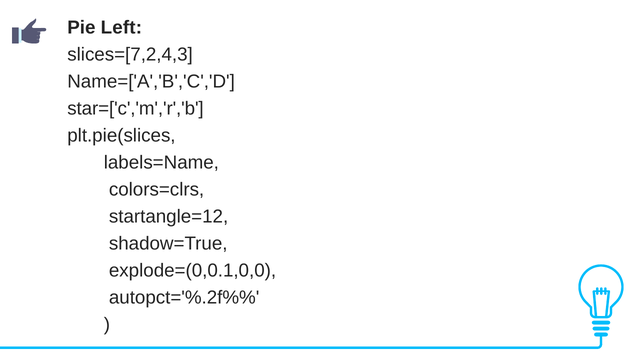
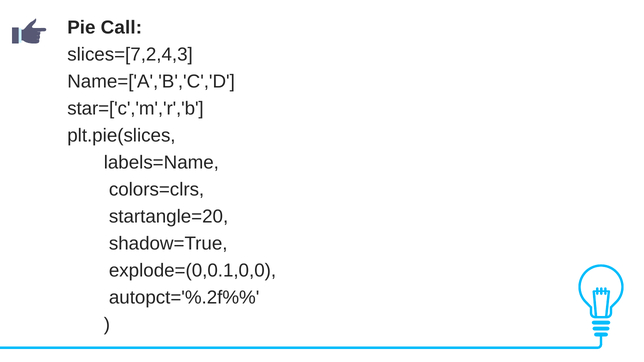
Left: Left -> Call
startangle=12: startangle=12 -> startangle=20
